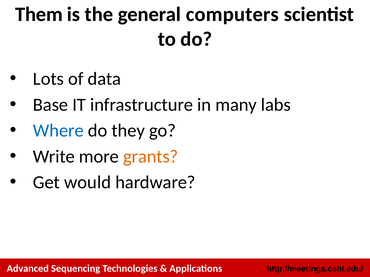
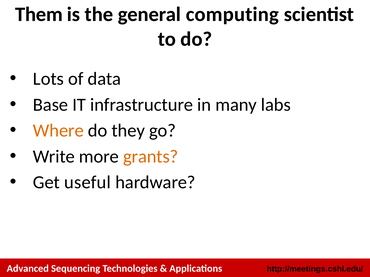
computers: computers -> computing
Where colour: blue -> orange
would: would -> useful
